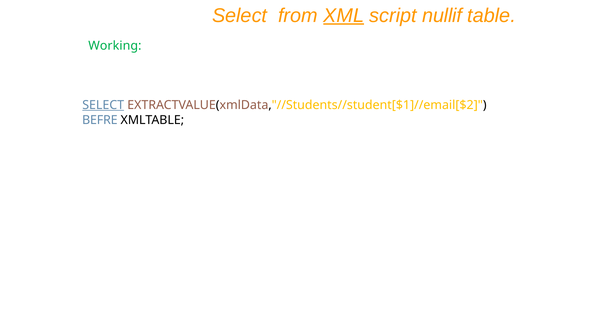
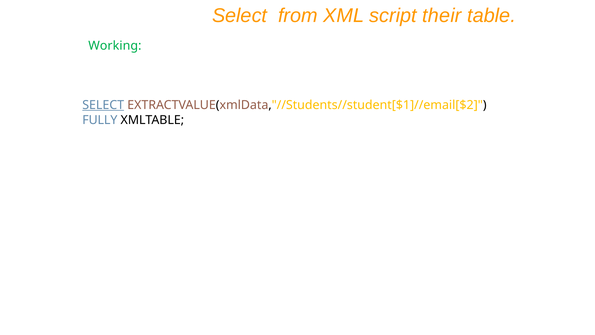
XML underline: present -> none
nullif: nullif -> their
BEFRE: BEFRE -> FULLY
